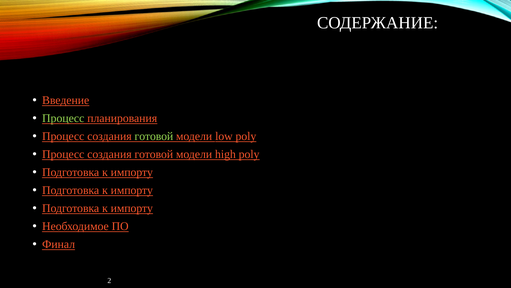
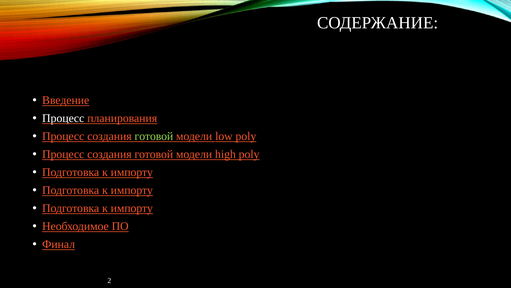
Процесс at (63, 118) colour: light green -> white
